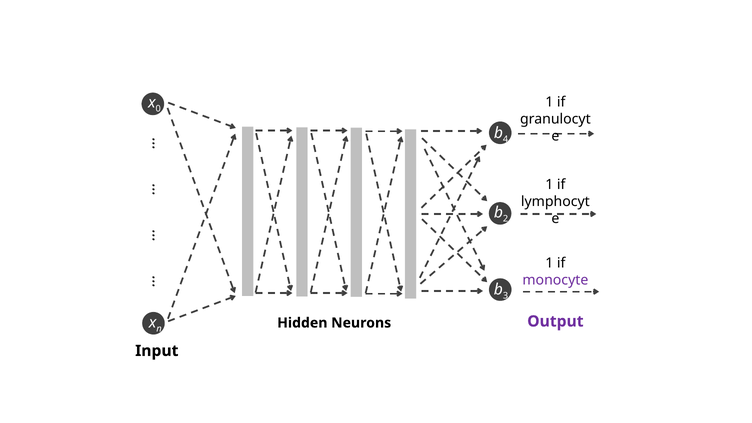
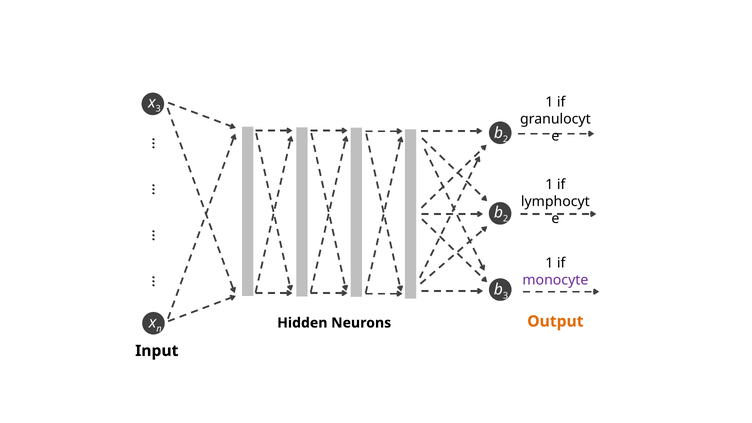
0 at (158, 109): 0 -> 3
4 at (506, 139): 4 -> 2
Output colour: purple -> orange
